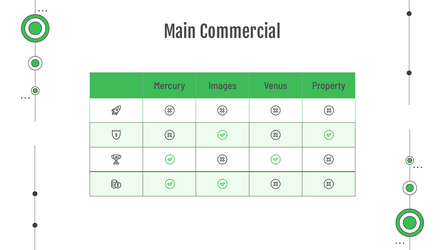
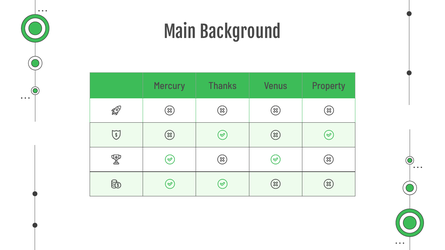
Commercial: Commercial -> Background
Images: Images -> Thanks
